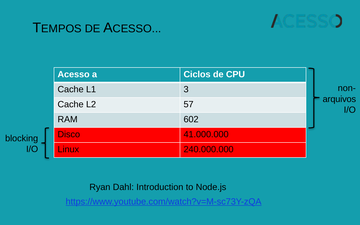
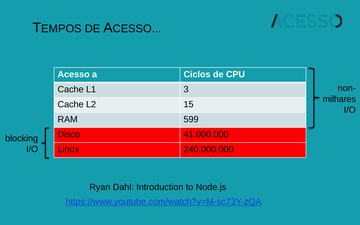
arquivos: arquivos -> milhares
57: 57 -> 15
602: 602 -> 599
